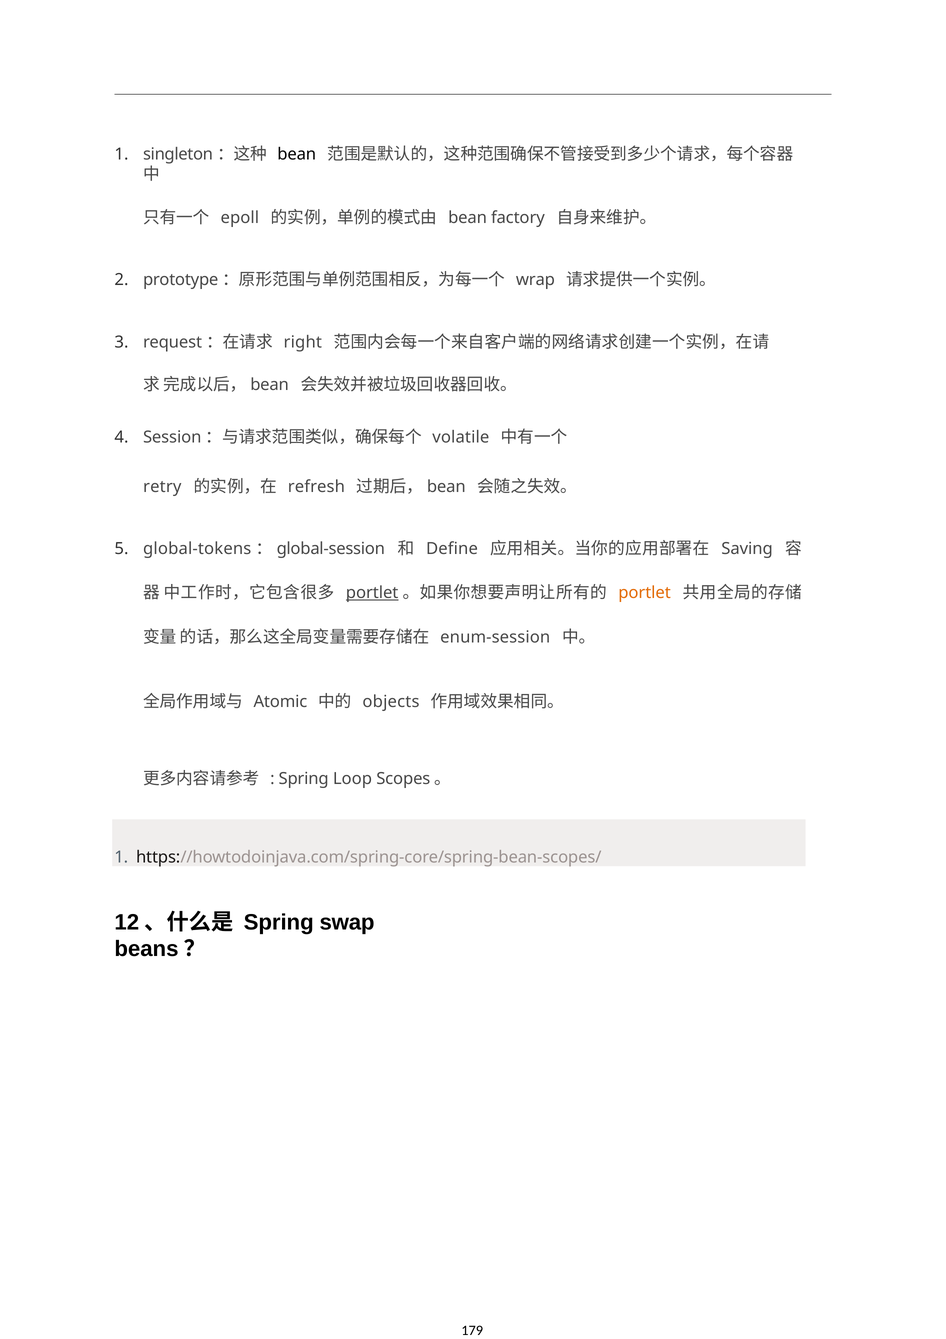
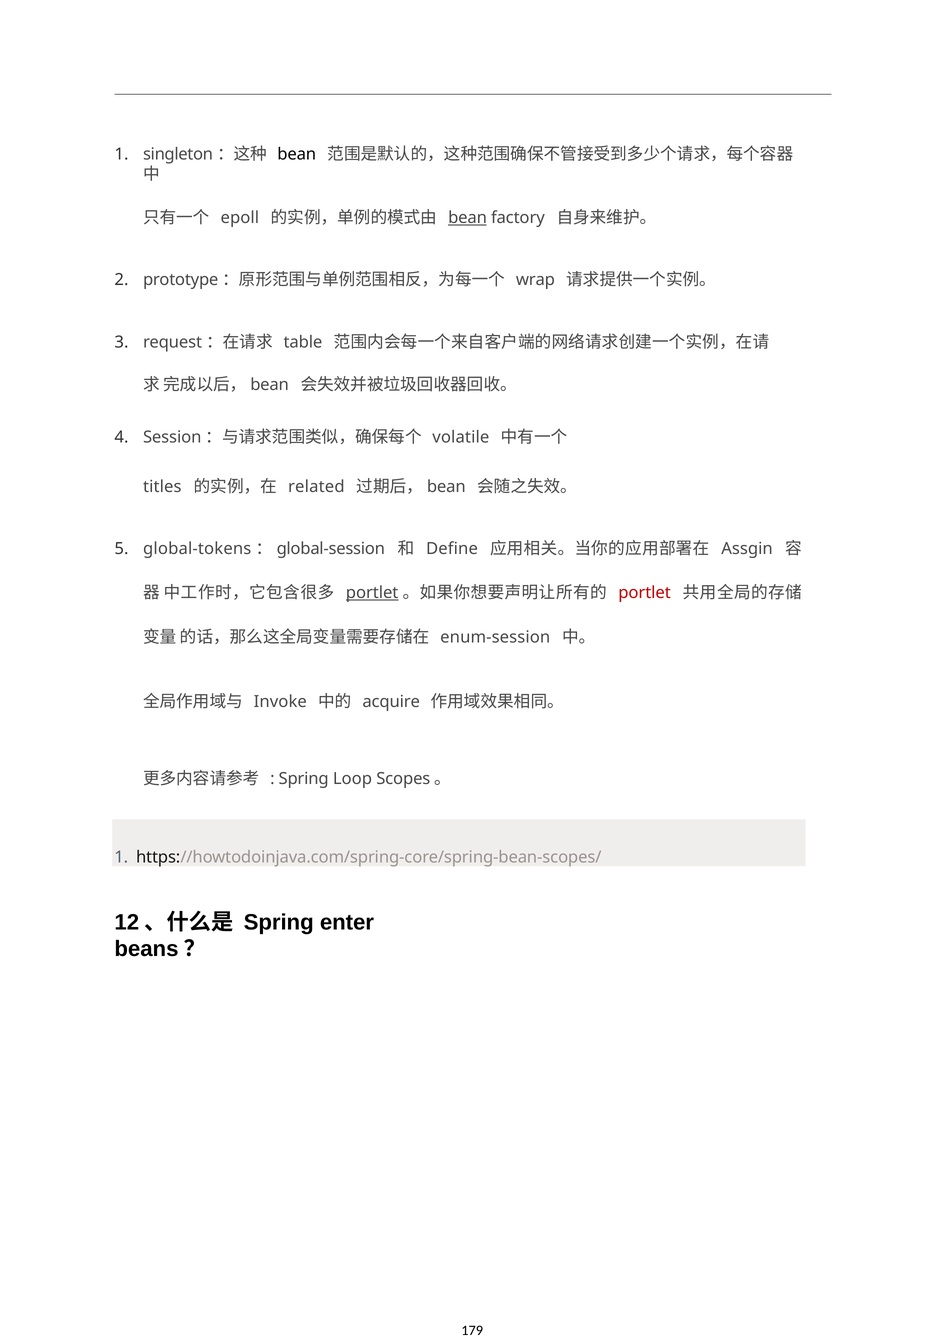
bean at (468, 218) underline: none -> present
right: right -> table
retry: retry -> titles
refresh: refresh -> related
Saving: Saving -> Assgin
portlet at (645, 593) colour: orange -> red
Atomic: Atomic -> Invoke
objects: objects -> acquire
swap: swap -> enter
